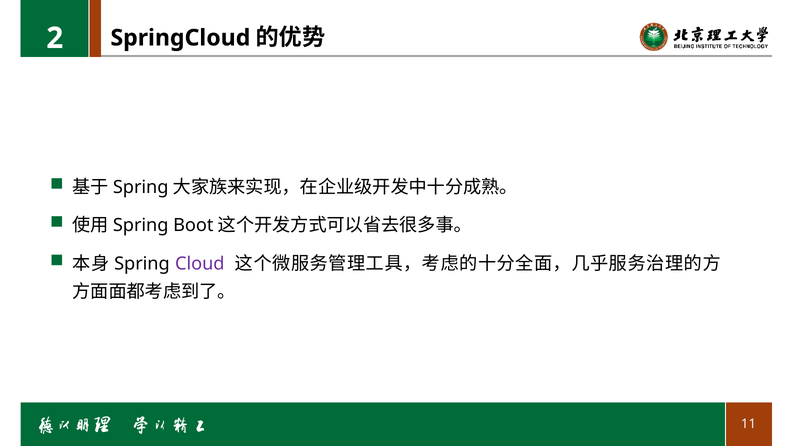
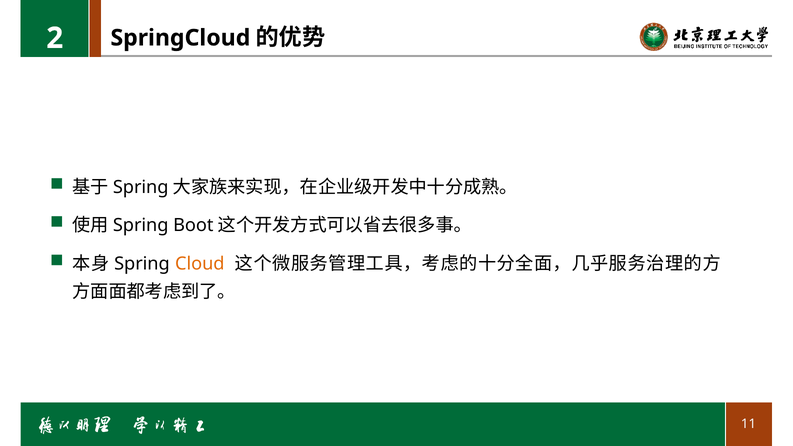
Cloud colour: purple -> orange
